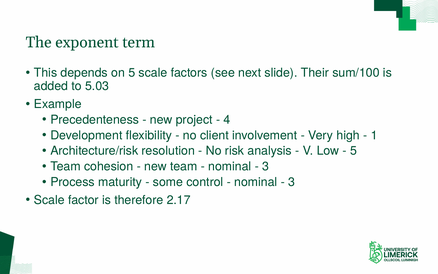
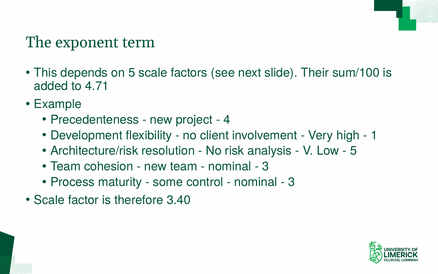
5.03: 5.03 -> 4.71
2.17: 2.17 -> 3.40
